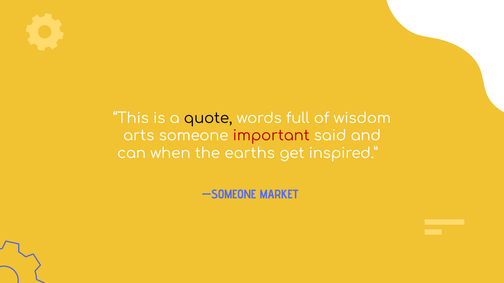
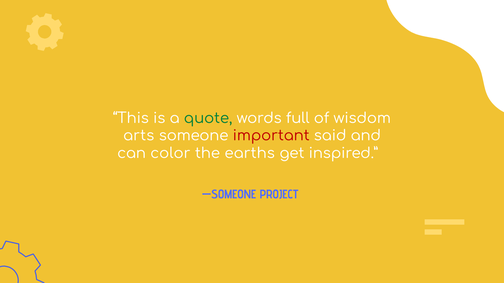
quote colour: black -> green
when: when -> color
MARKET: MARKET -> PROJECT
